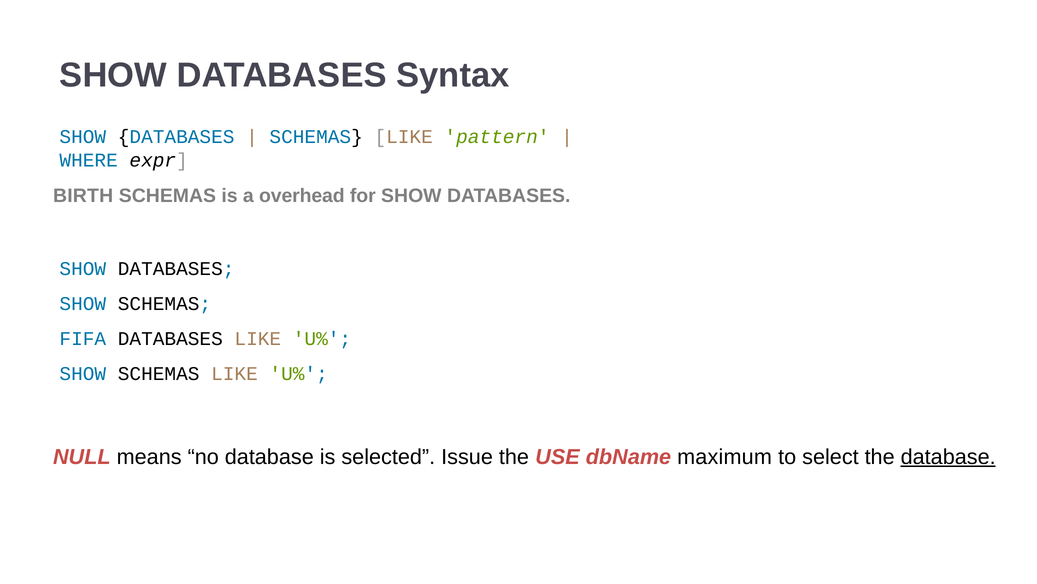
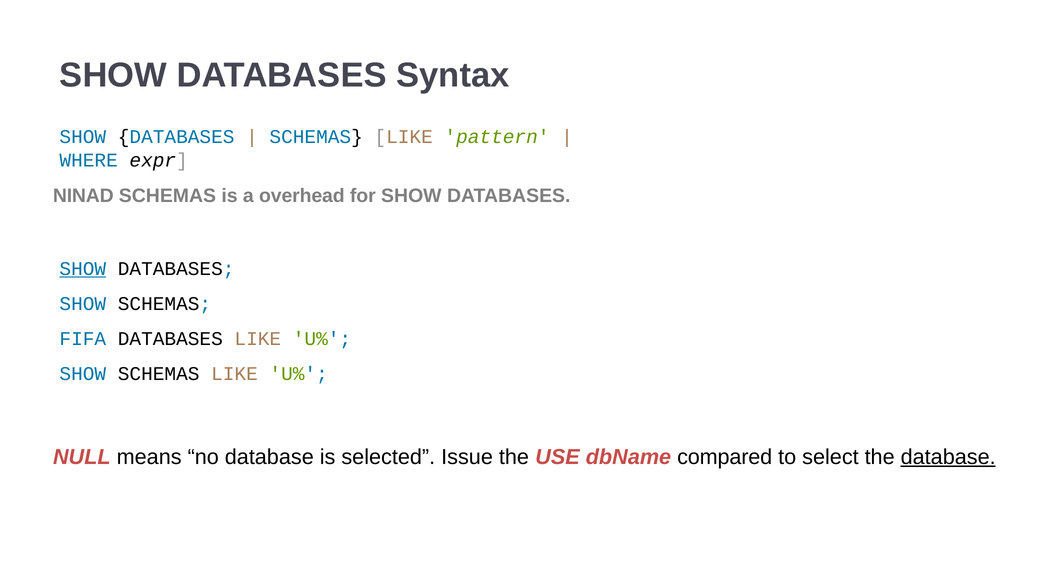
BIRTH: BIRTH -> NINAD
SHOW at (83, 268) underline: none -> present
maximum: maximum -> compared
